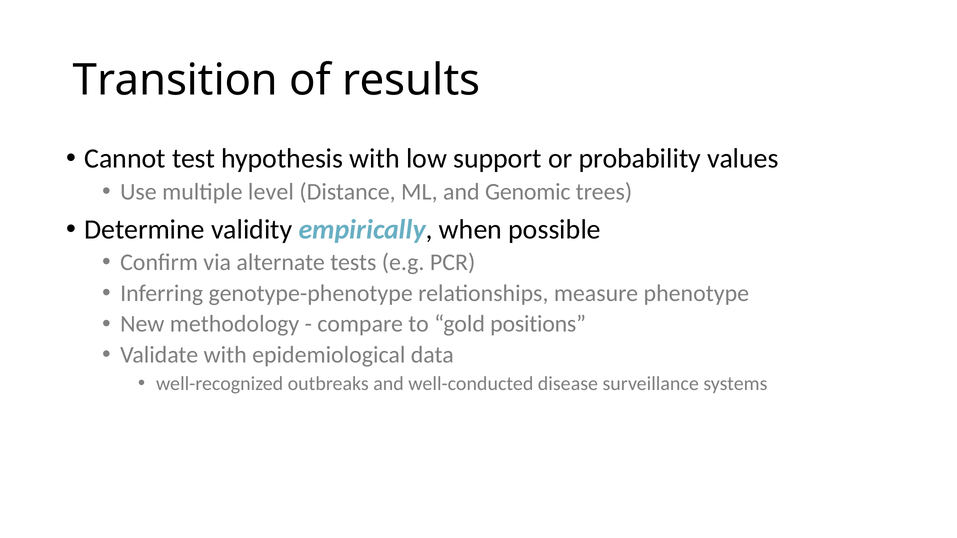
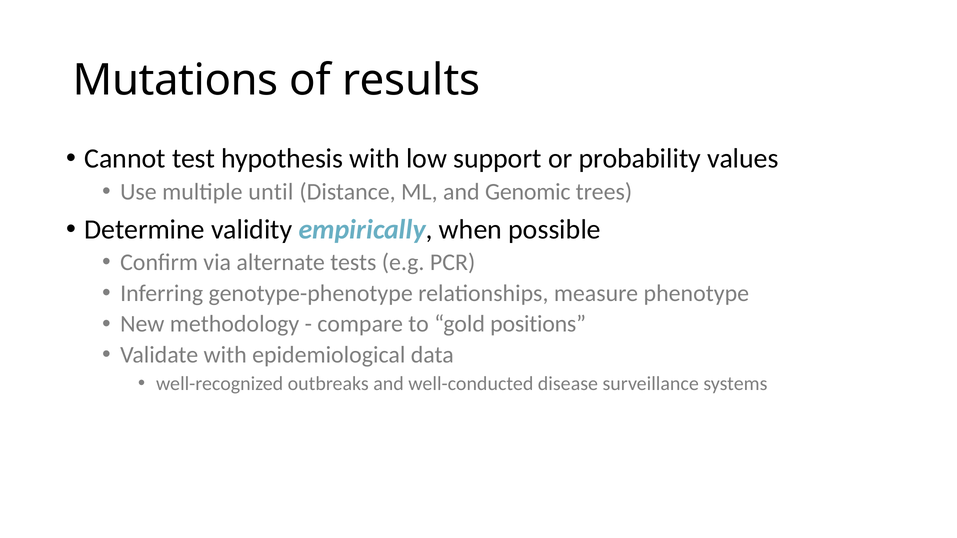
Transition: Transition -> Mutations
level: level -> until
